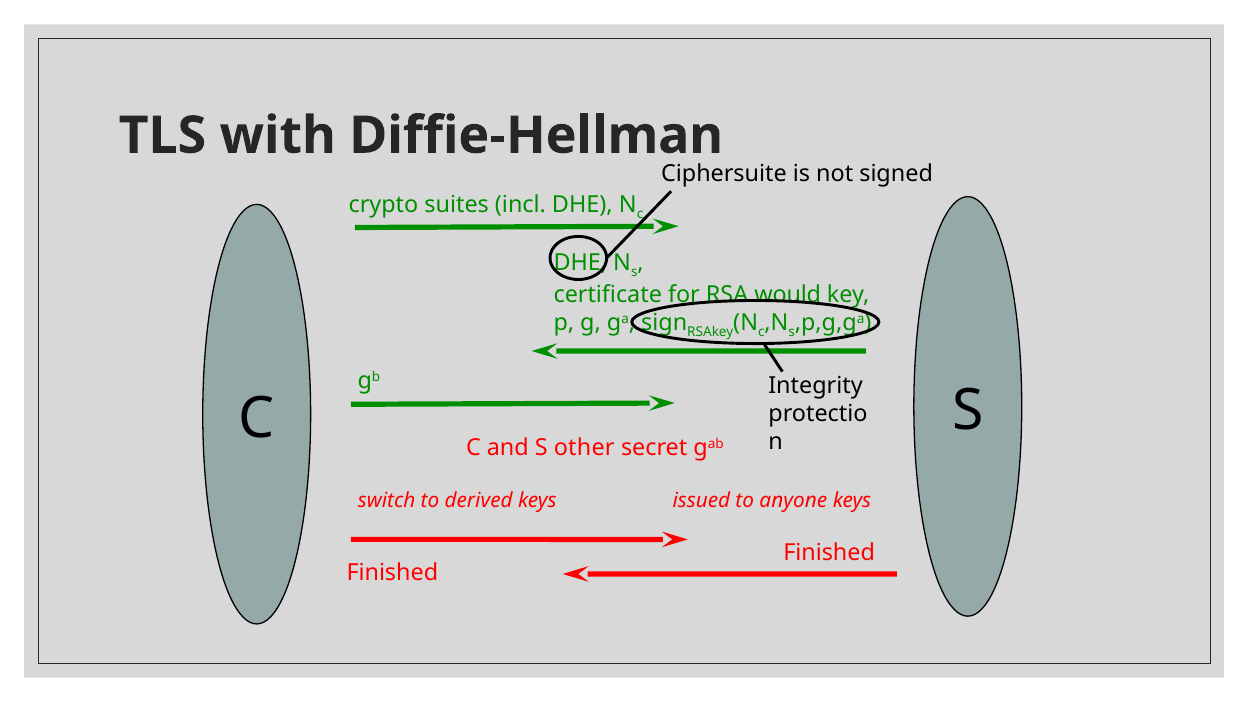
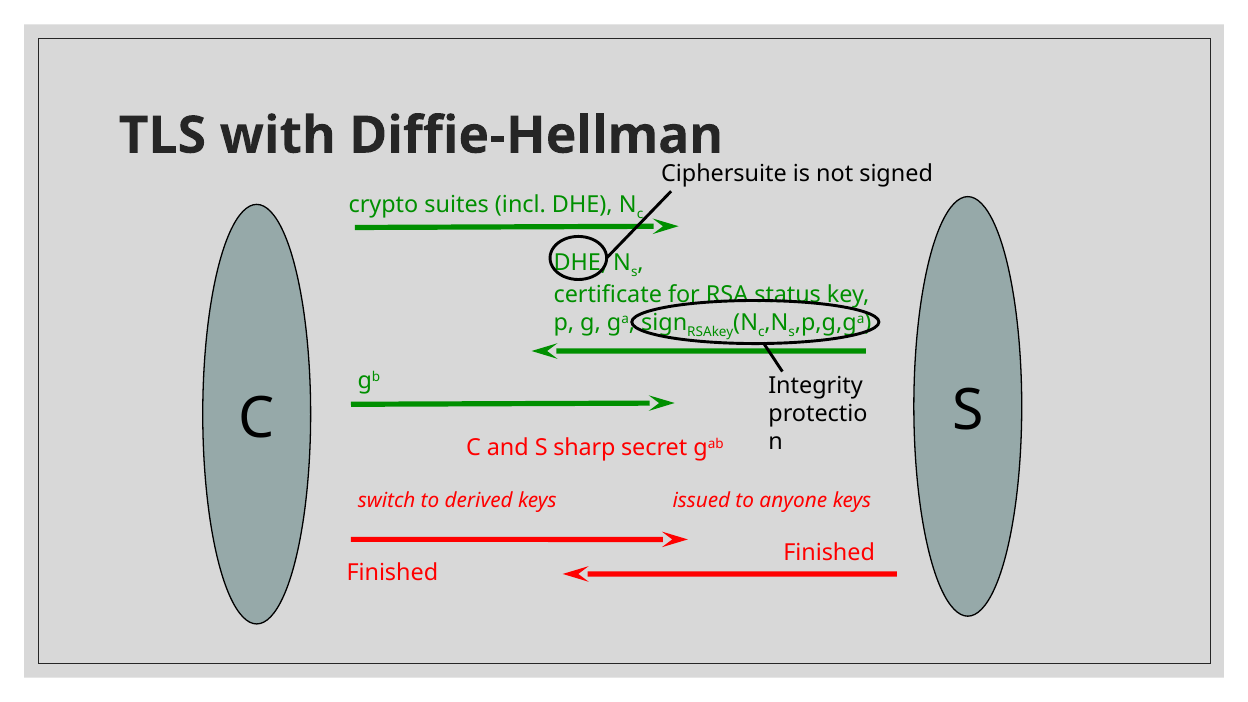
would: would -> status
other: other -> sharp
